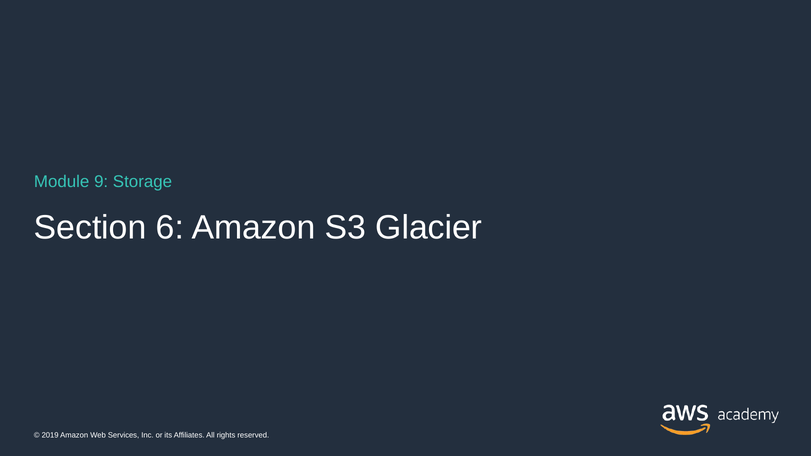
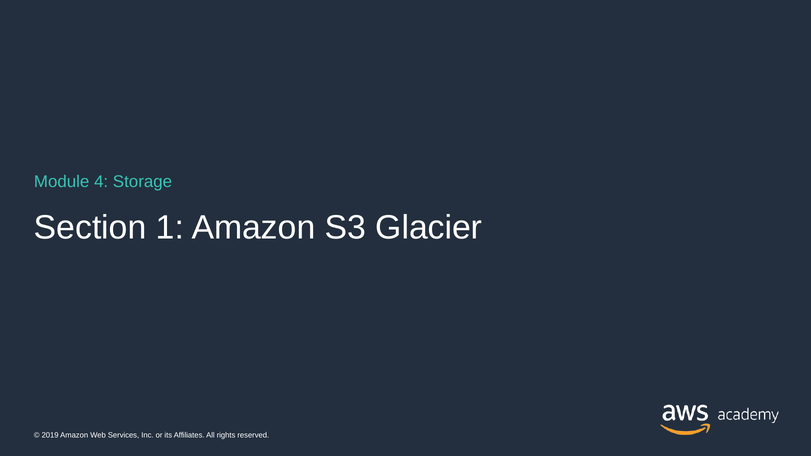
9: 9 -> 4
6: 6 -> 1
